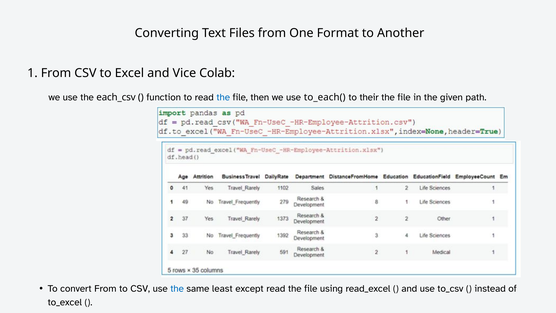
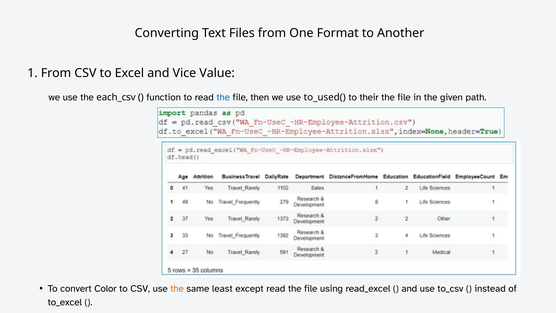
Colab: Colab -> Value
to_each(: to_each( -> to_used(
convert From: From -> Color
the at (177, 289) colour: blue -> orange
